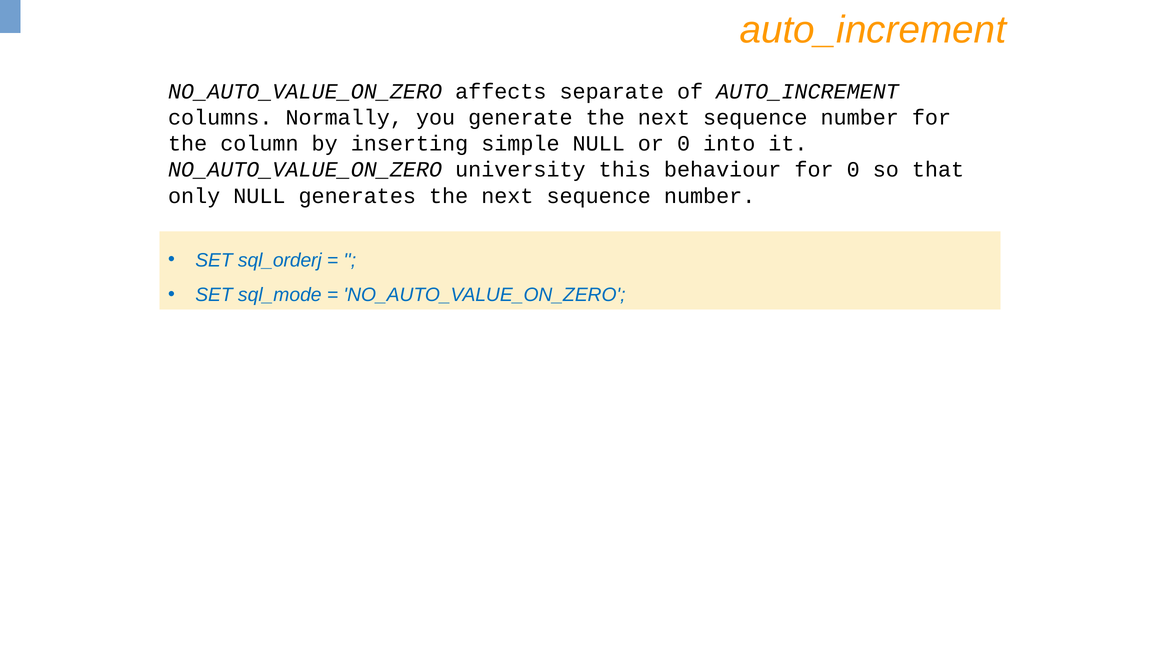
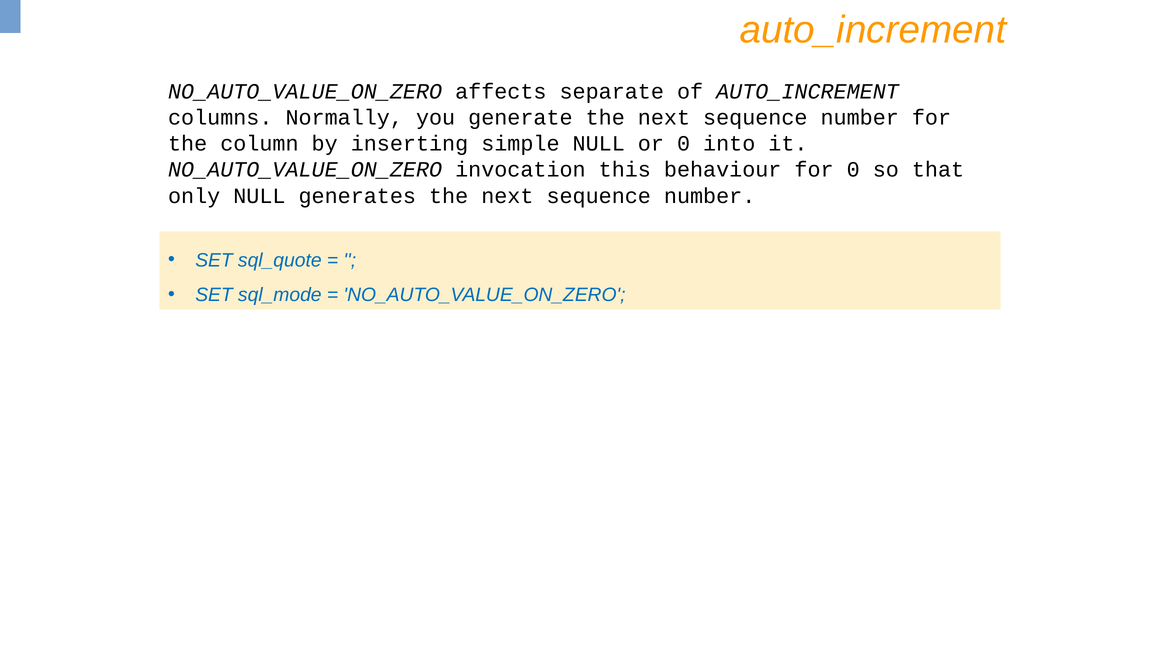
university: university -> invocation
sql_orderj: sql_orderj -> sql_quote
